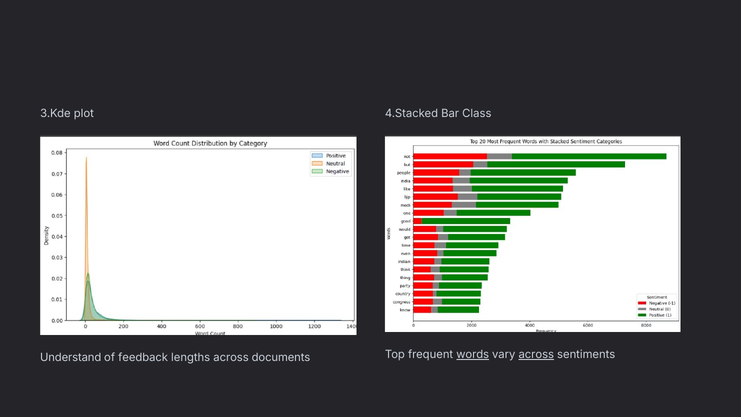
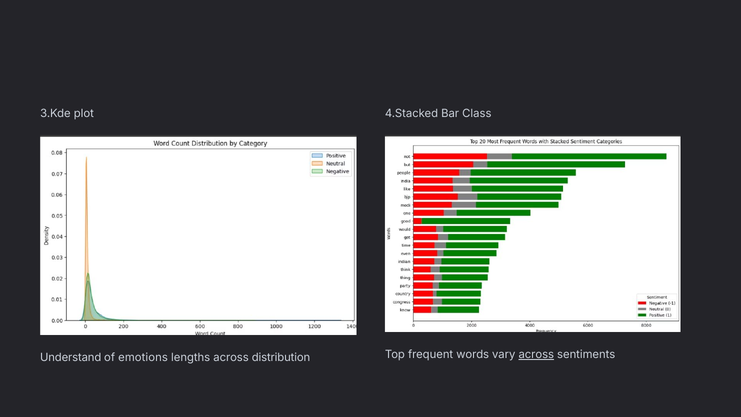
words underline: present -> none
feedback: feedback -> emotions
documents: documents -> distribution
